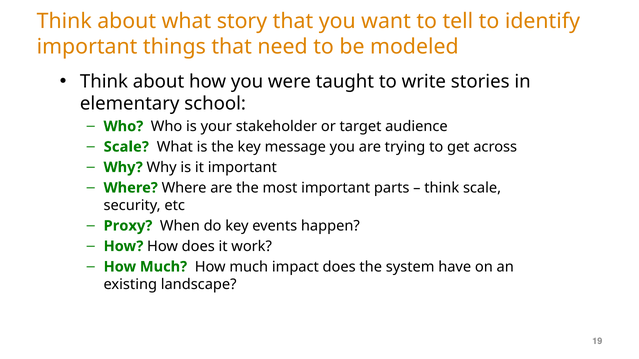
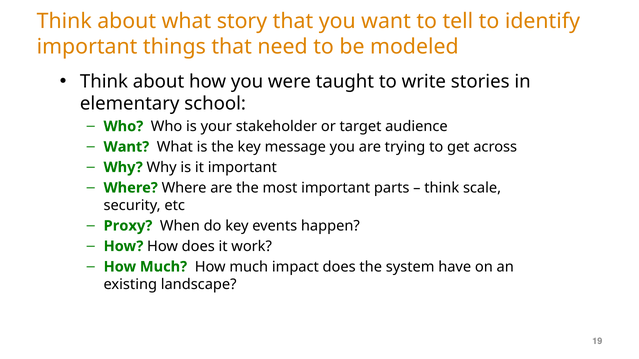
Scale at (126, 147): Scale -> Want
